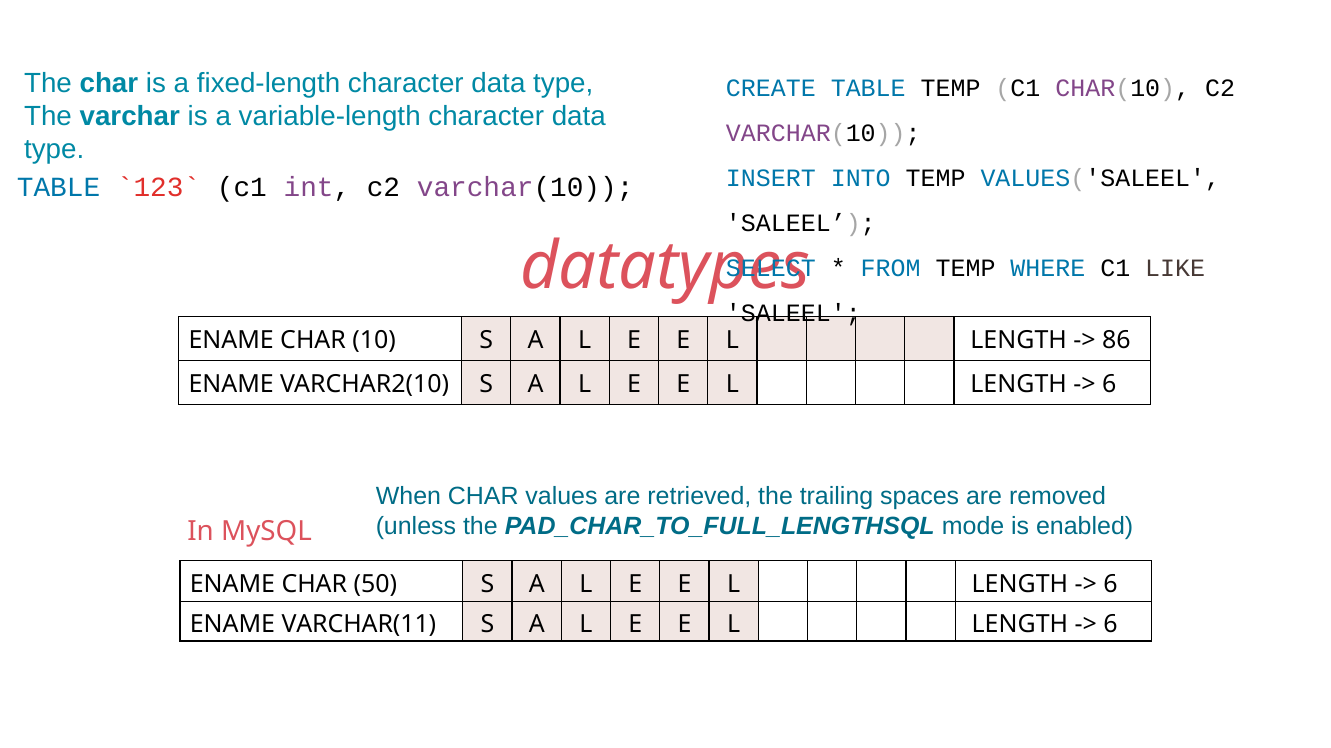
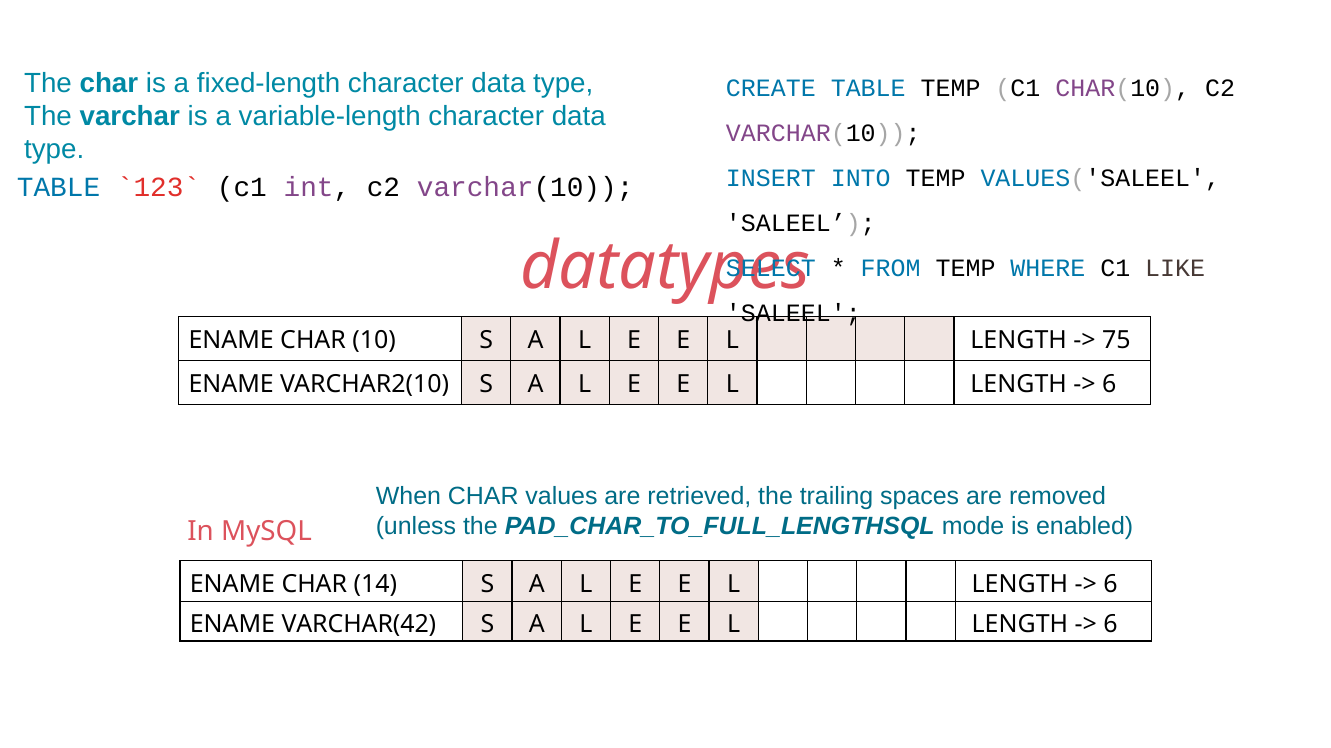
86: 86 -> 75
50: 50 -> 14
VARCHAR(11: VARCHAR(11 -> VARCHAR(42
